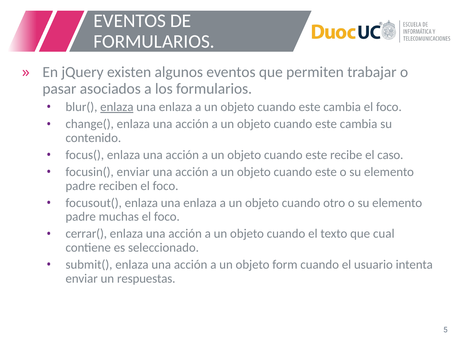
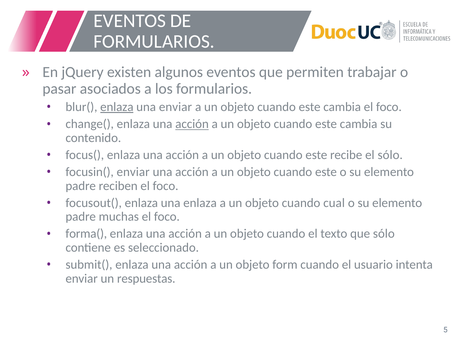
enlaza at (176, 107): enlaza -> enviar
acción at (192, 124) underline: none -> present
el caso: caso -> sólo
otro: otro -> cual
cerrar(: cerrar( -> forma(
que cual: cual -> sólo
